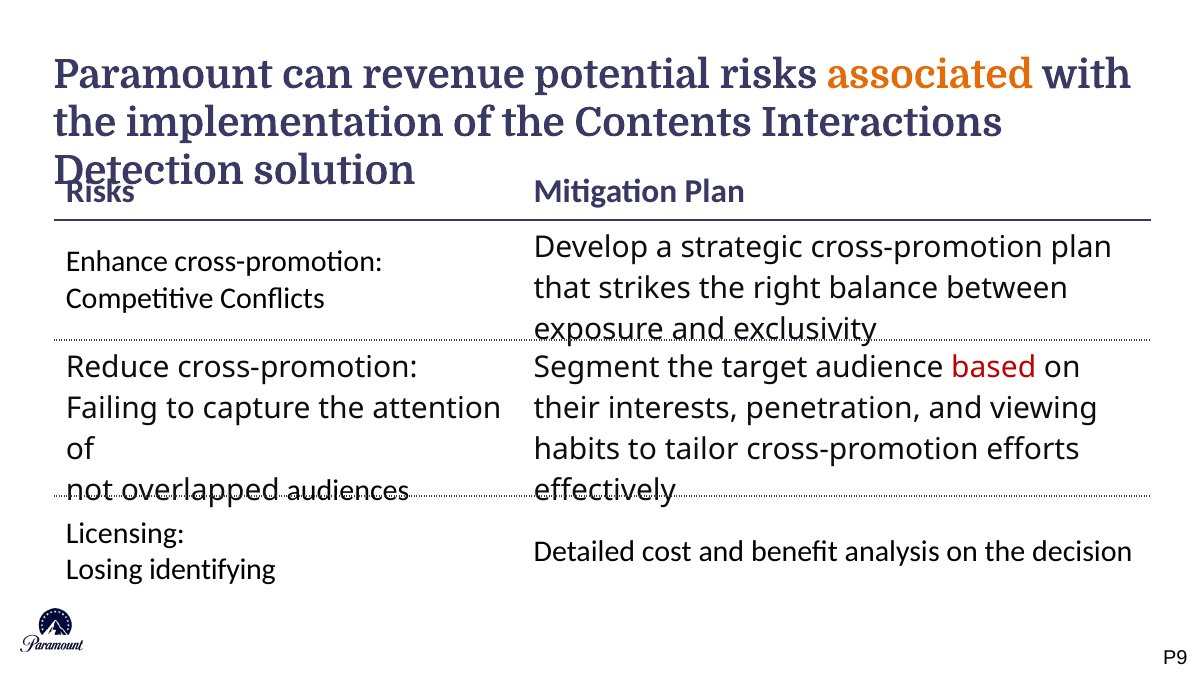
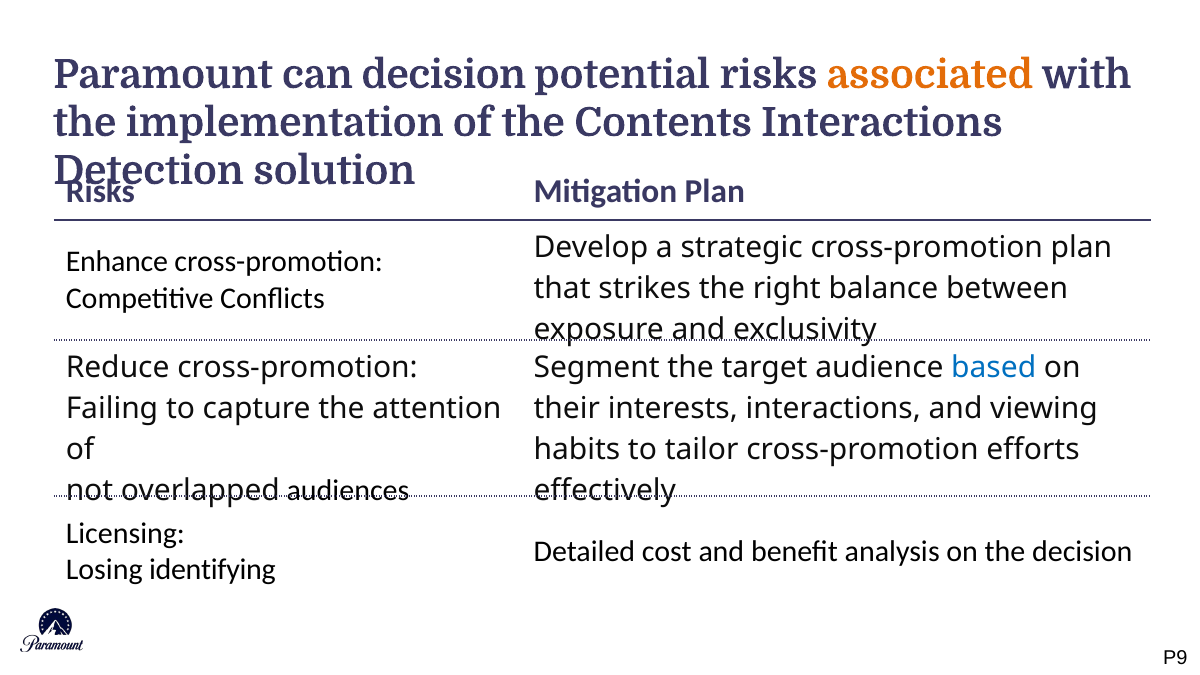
can revenue: revenue -> decision
based colour: red -> blue
interests penetration: penetration -> interactions
